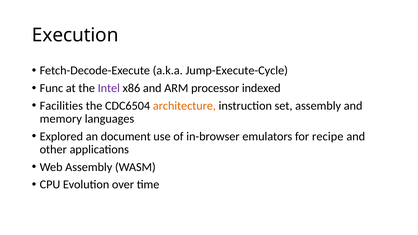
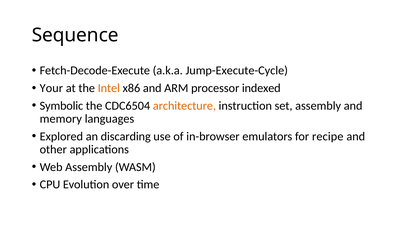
Execution: Execution -> Sequence
Func: Func -> Your
Intel colour: purple -> orange
Facilities: Facilities -> Symbolic
document: document -> discarding
